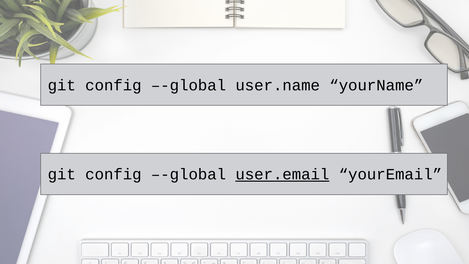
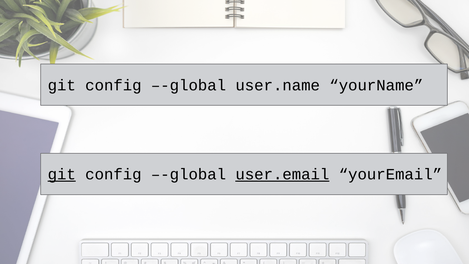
git at (62, 174) underline: none -> present
